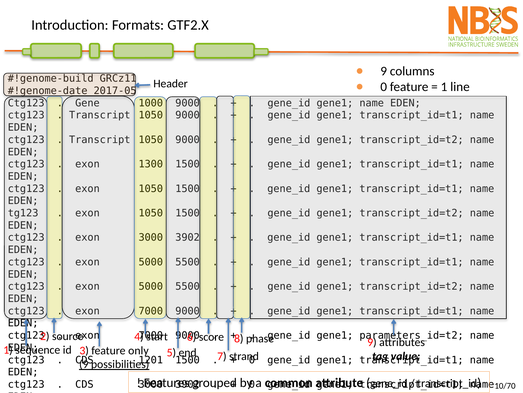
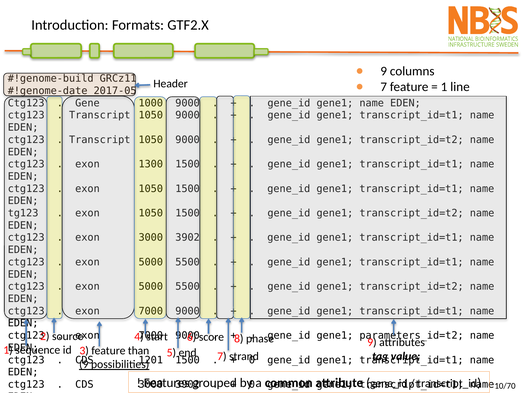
0 at (384, 87): 0 -> 7
only: only -> than
